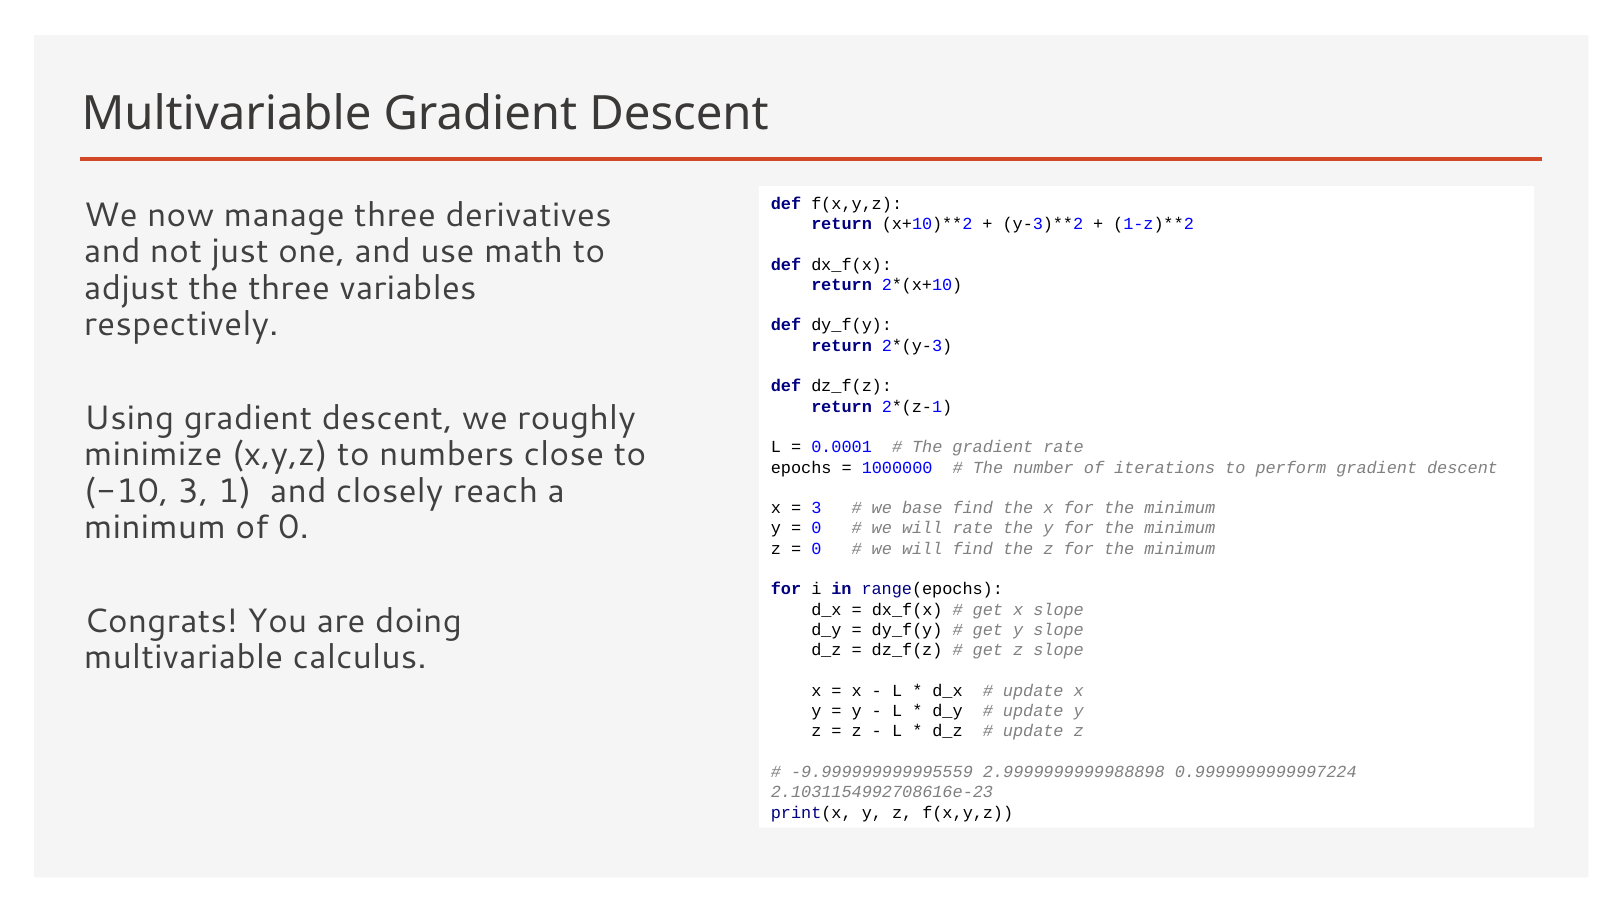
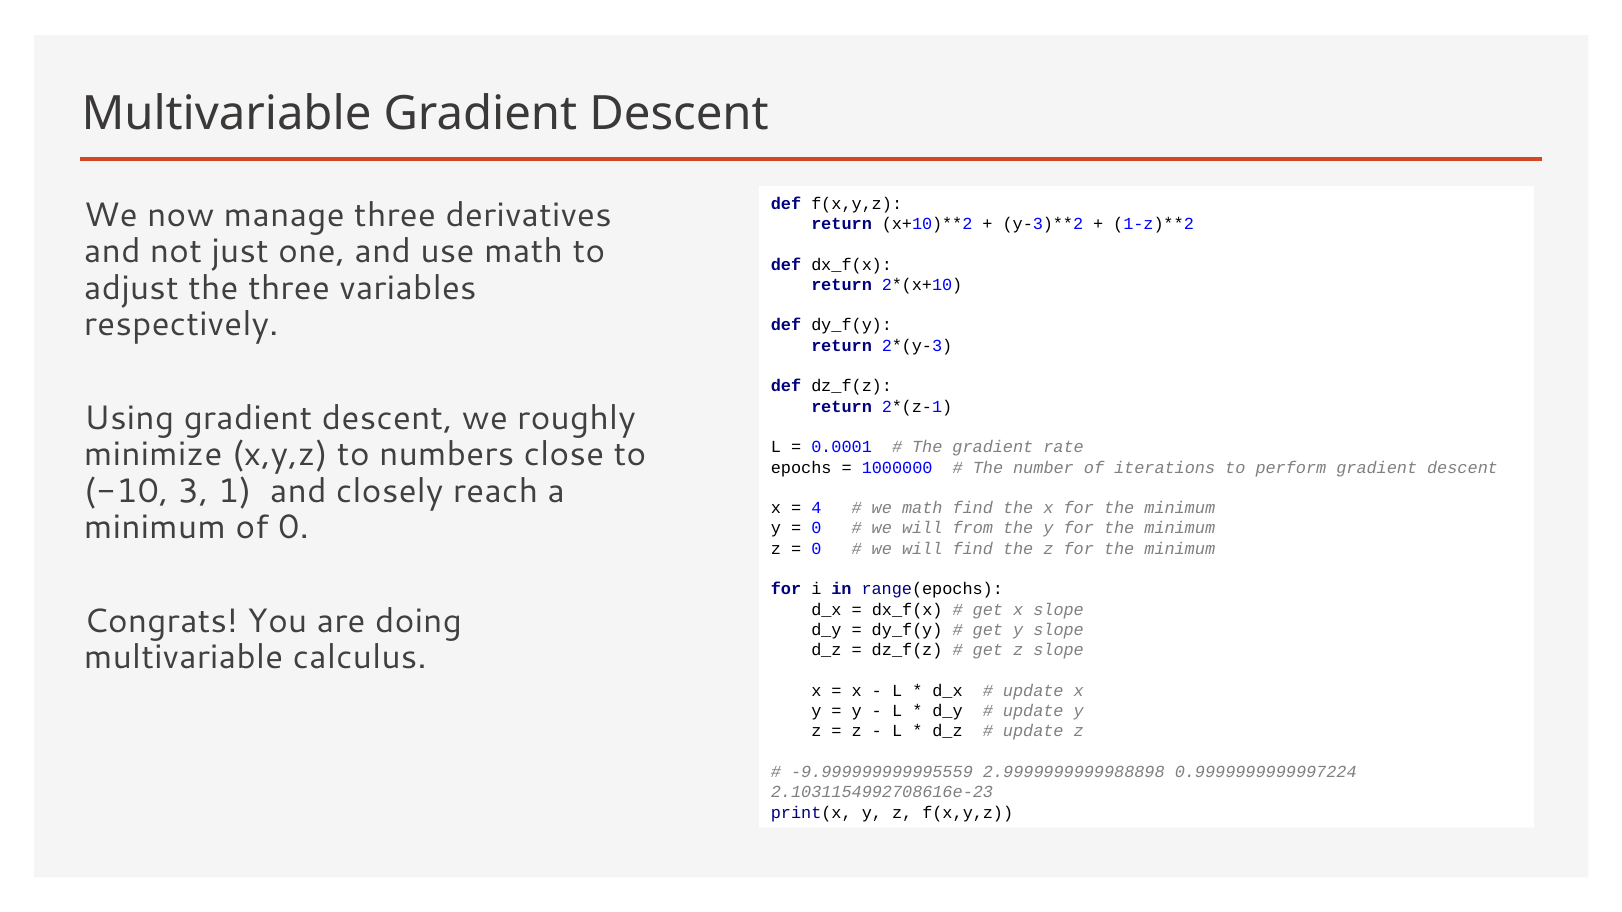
3 at (816, 508): 3 -> 4
we base: base -> math
will rate: rate -> from
